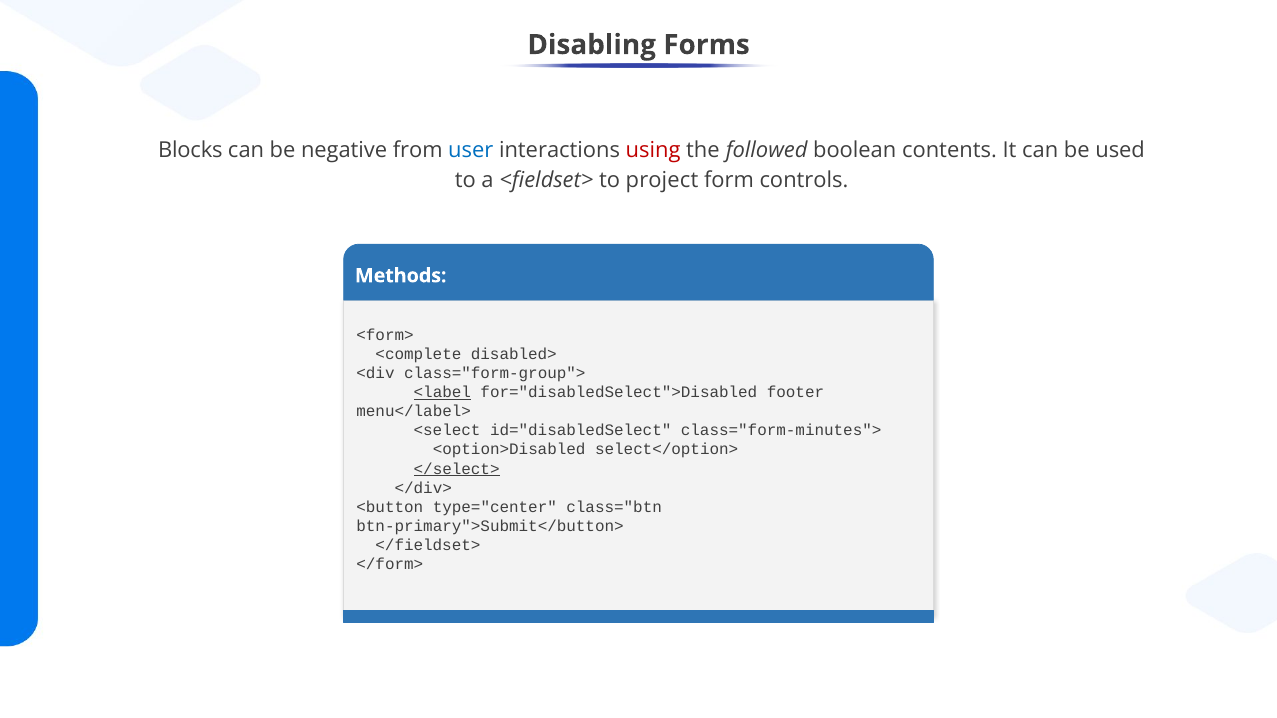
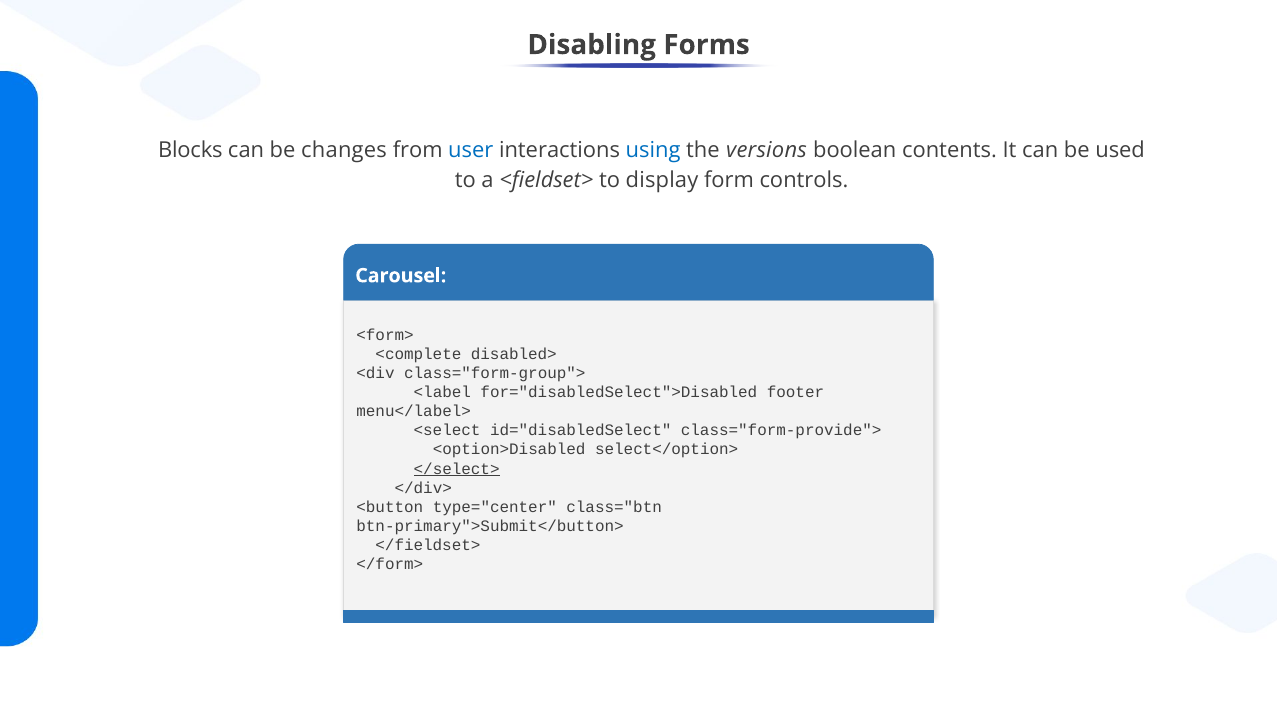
negative: negative -> changes
using colour: red -> blue
followed: followed -> versions
project: project -> display
Methods: Methods -> Carousel
<label underline: present -> none
class="form-minutes">: class="form-minutes"> -> class="form-provide">
